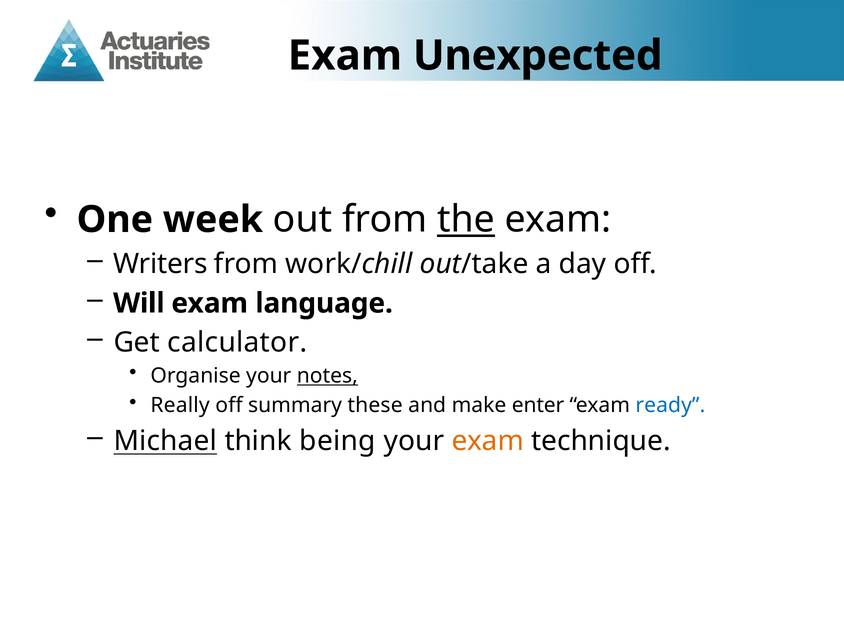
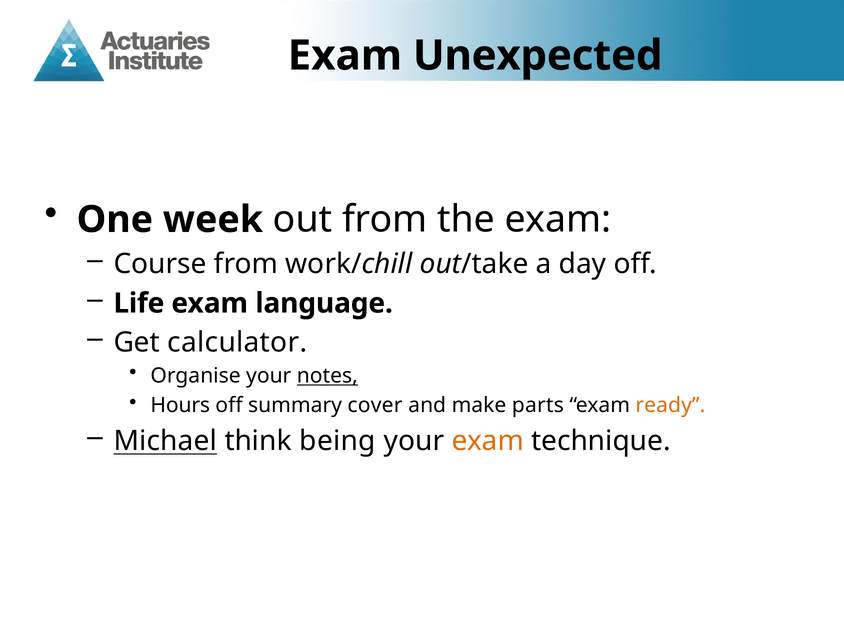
the underline: present -> none
Writers: Writers -> Course
Will: Will -> Life
Really: Really -> Hours
these: these -> cover
enter: enter -> parts
ready colour: blue -> orange
